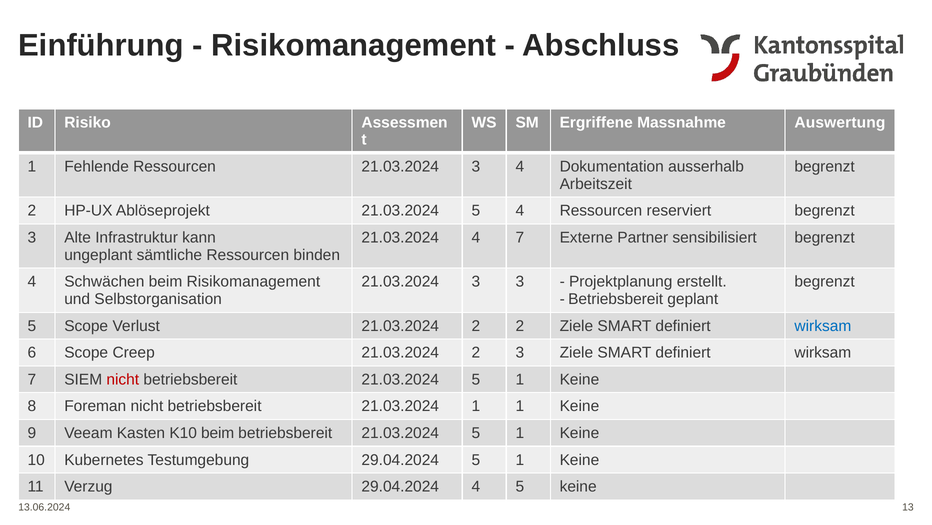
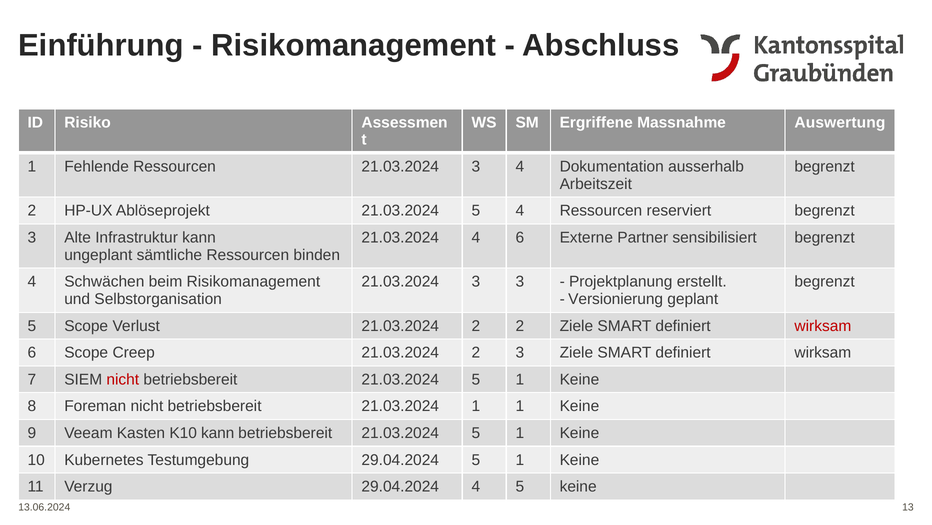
4 7: 7 -> 6
Betriebsbereit at (616, 299): Betriebsbereit -> Versionierung
wirksam at (823, 326) colour: blue -> red
K10 beim: beim -> kann
